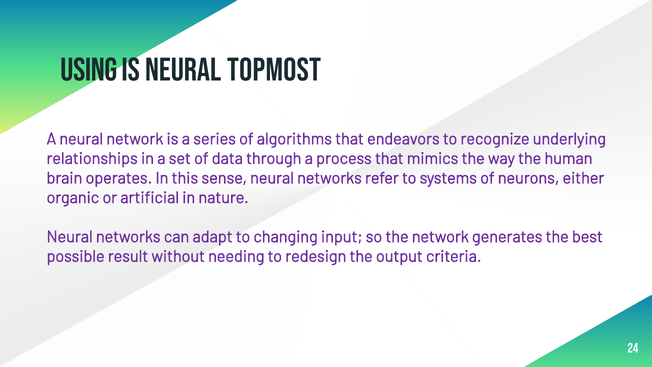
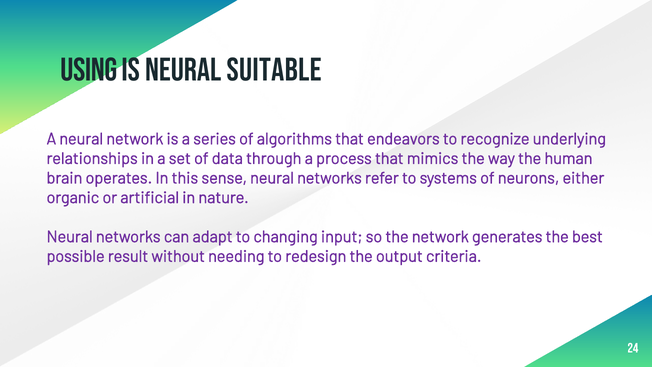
topmost: topmost -> suitable
